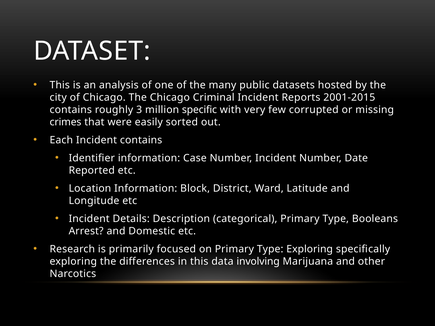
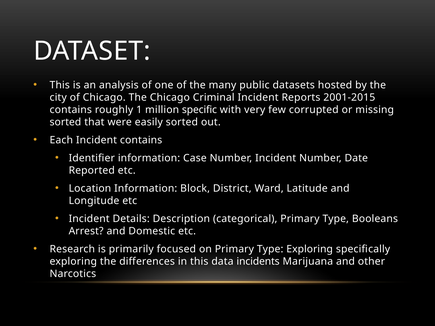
3: 3 -> 1
crimes at (66, 122): crimes -> sorted
involving: involving -> incidents
